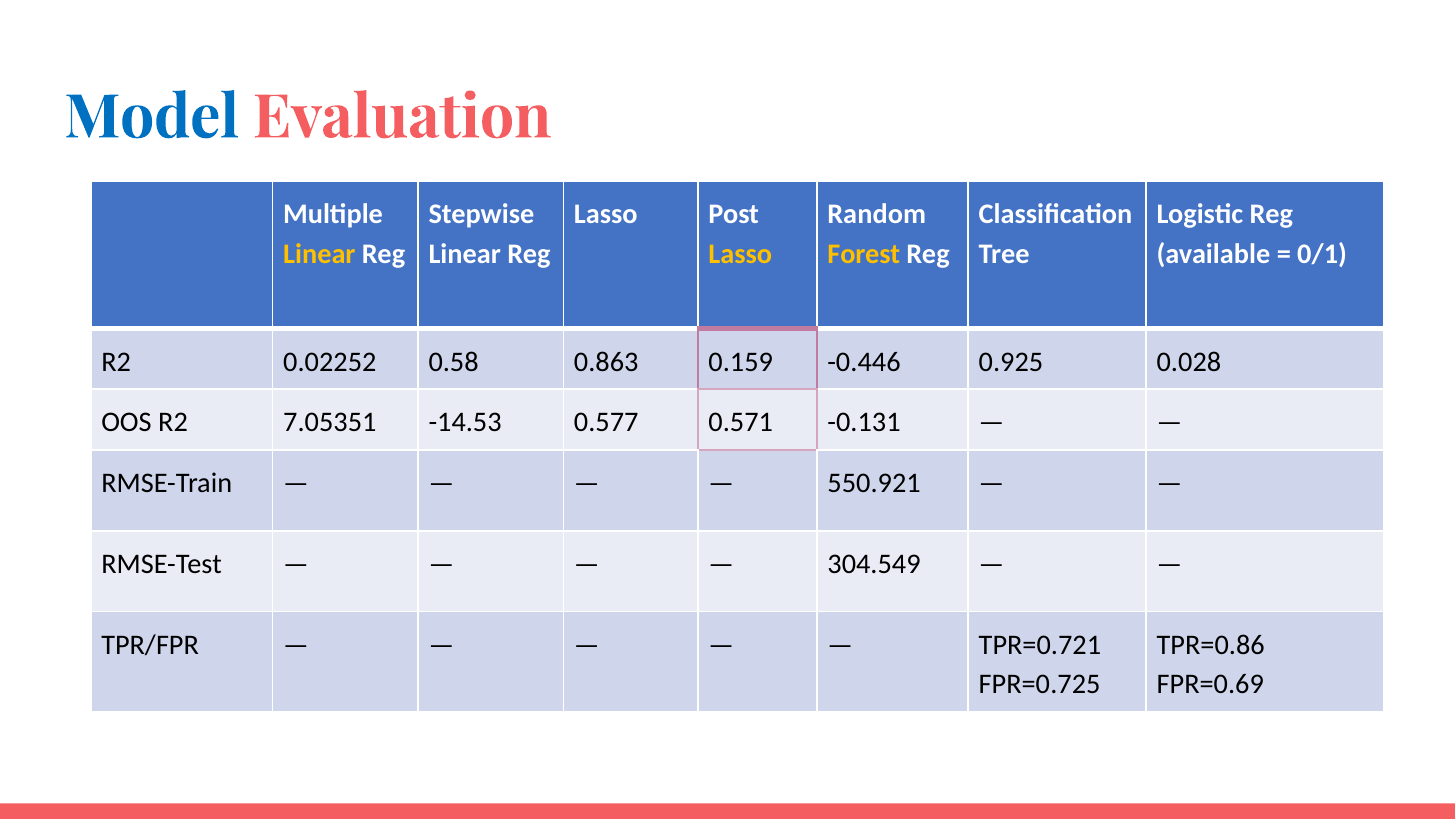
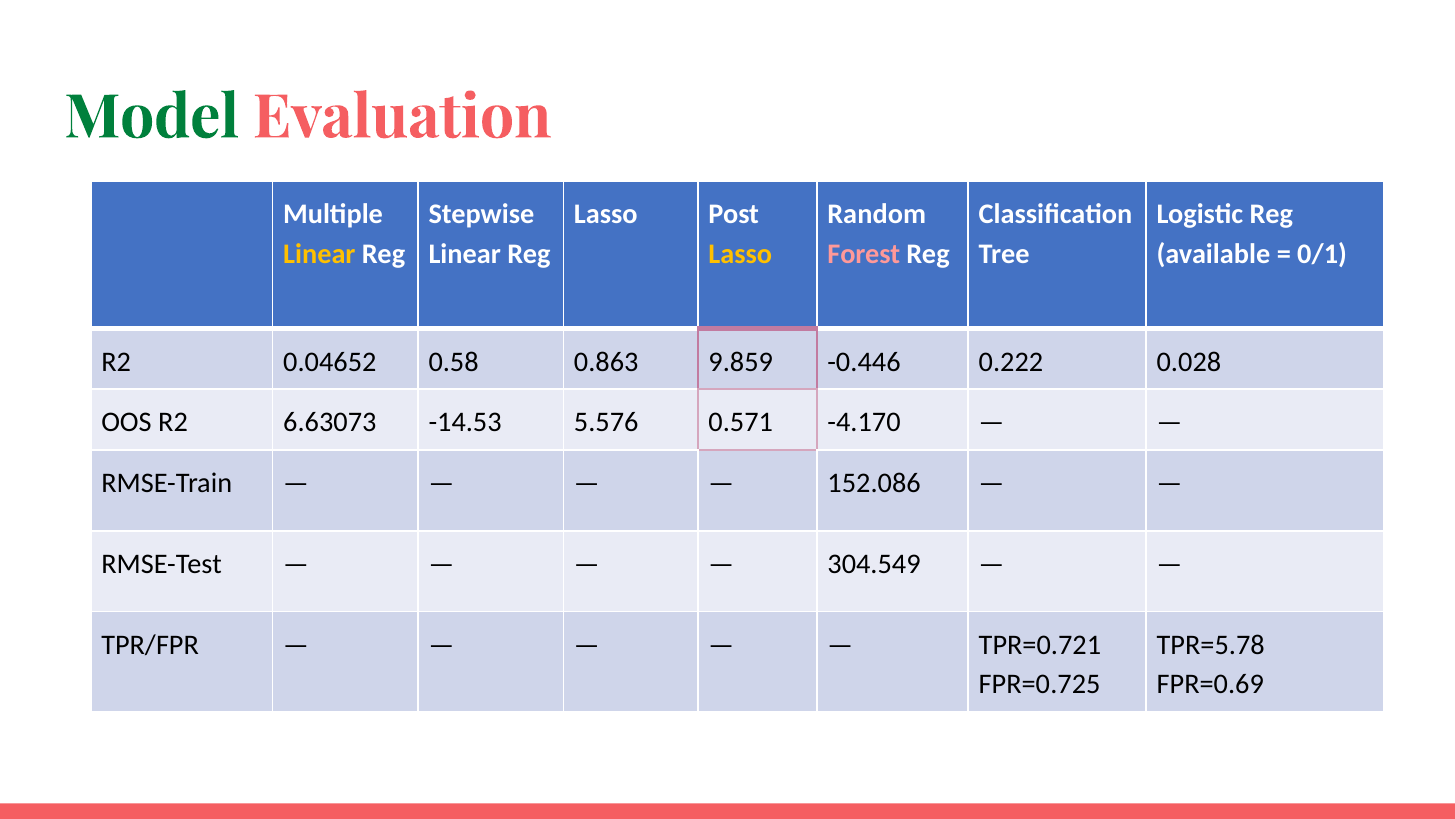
Model colour: blue -> green
Forest colour: yellow -> pink
0.02252: 0.02252 -> 0.04652
0.159: 0.159 -> 9.859
0.925: 0.925 -> 0.222
7.05351: 7.05351 -> 6.63073
0.577: 0.577 -> 5.576
-0.131: -0.131 -> -4.170
550.921: 550.921 -> 152.086
TPR=0.86: TPR=0.86 -> TPR=5.78
